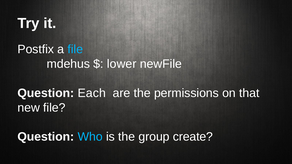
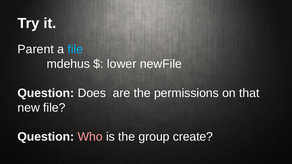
Postfix: Postfix -> Parent
Each: Each -> Does
Who colour: light blue -> pink
